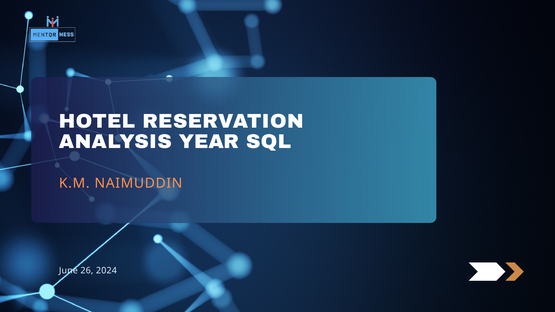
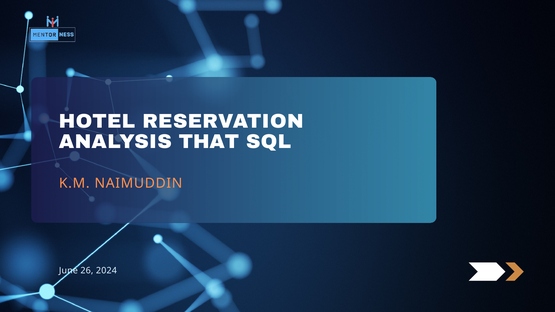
YEAR: YEAR -> THAT
